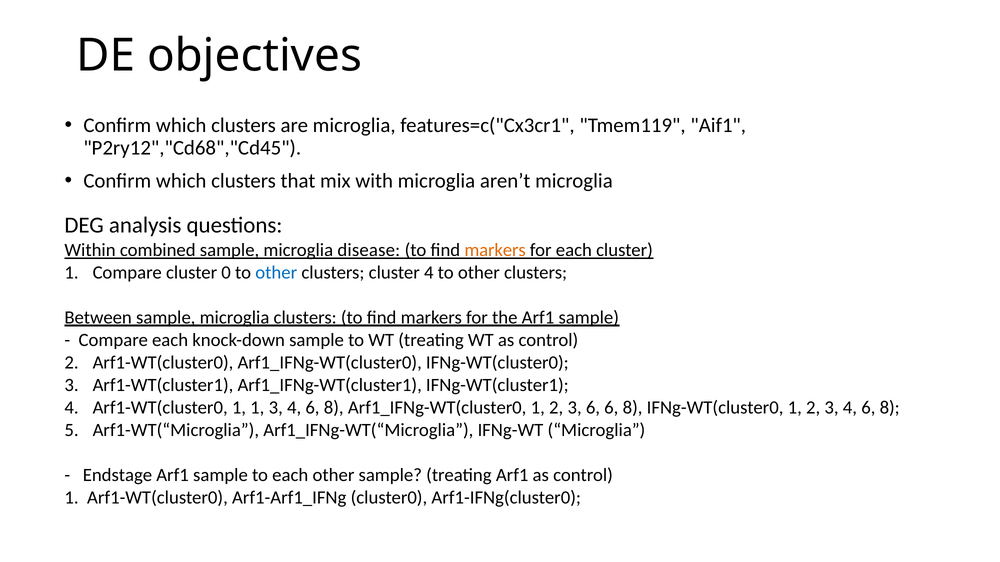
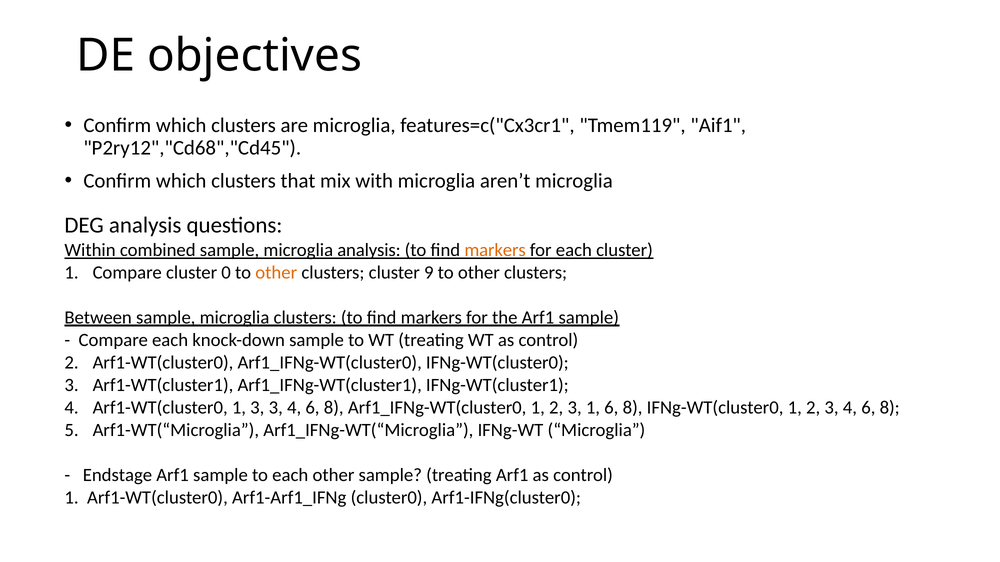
microglia disease: disease -> analysis
other at (276, 273) colour: blue -> orange
cluster 4: 4 -> 9
1 1: 1 -> 3
3 6: 6 -> 1
